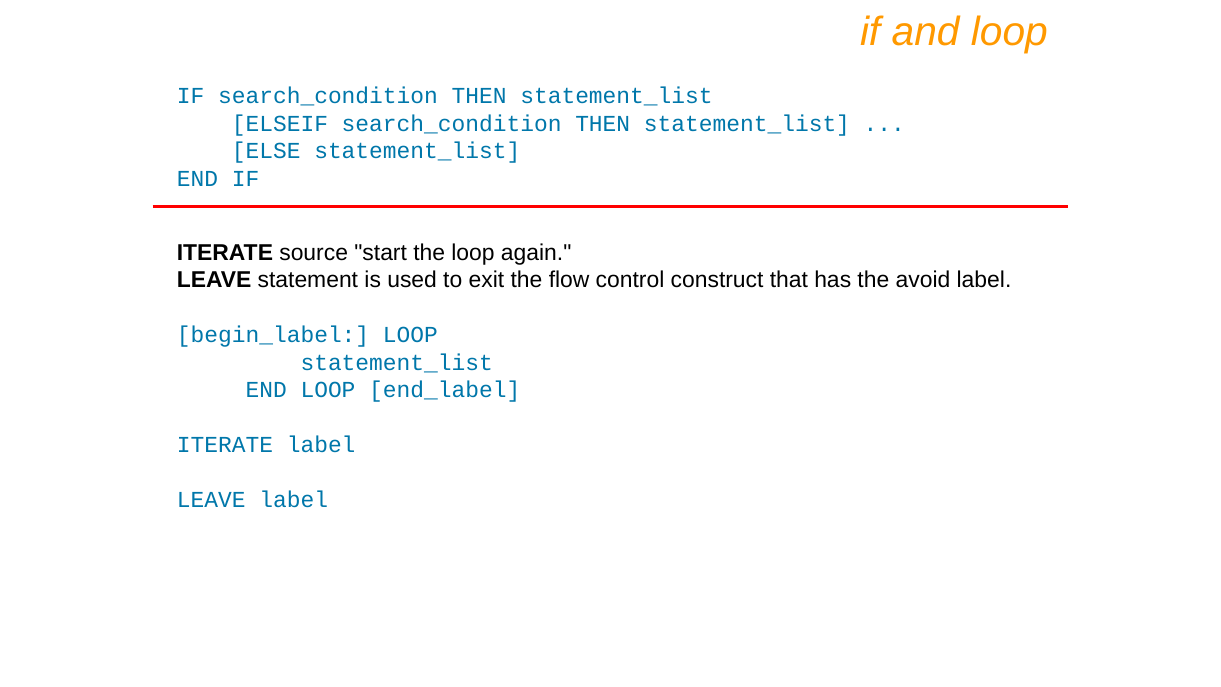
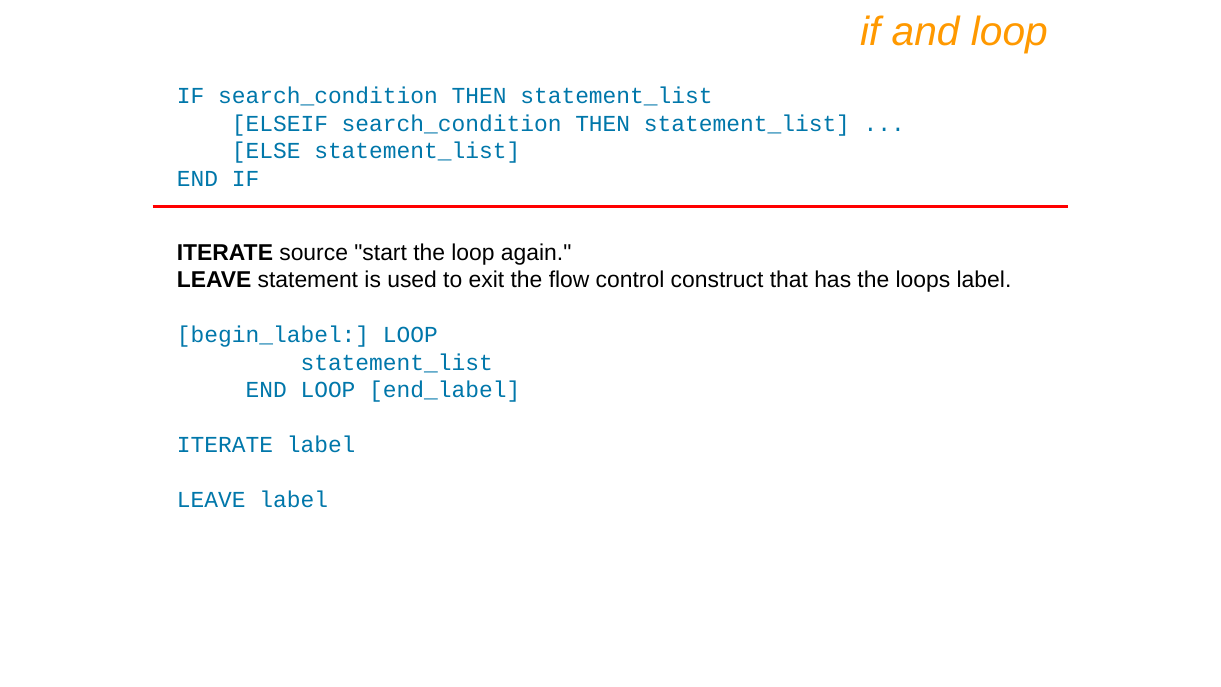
avoid: avoid -> loops
